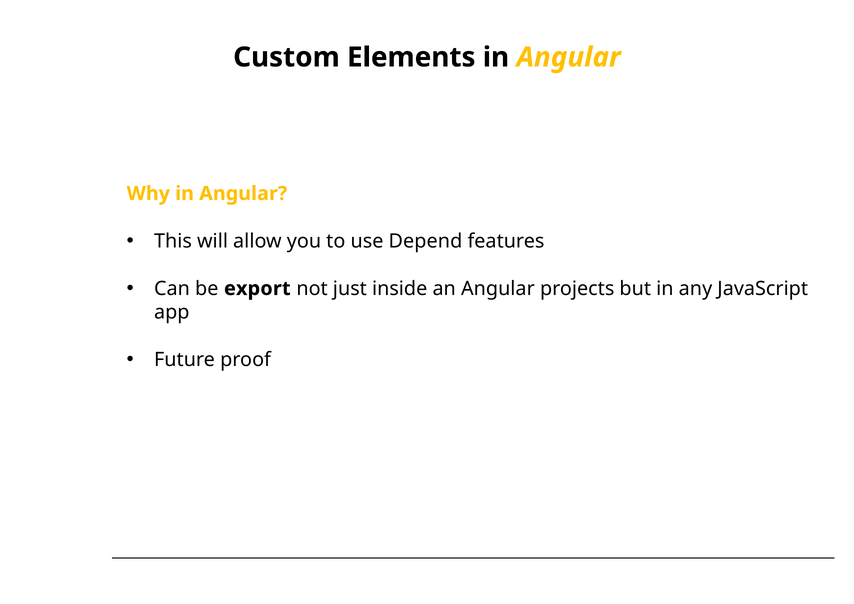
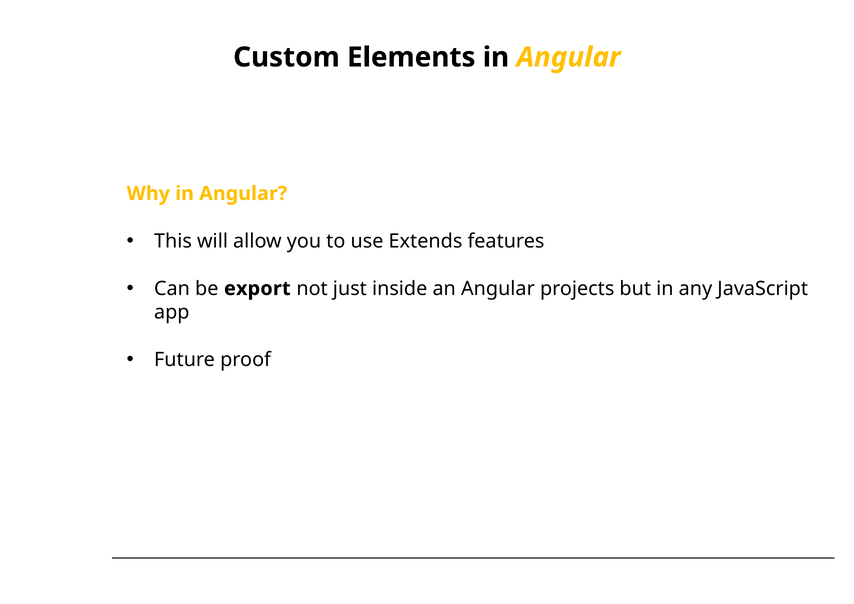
Depend: Depend -> Extends
